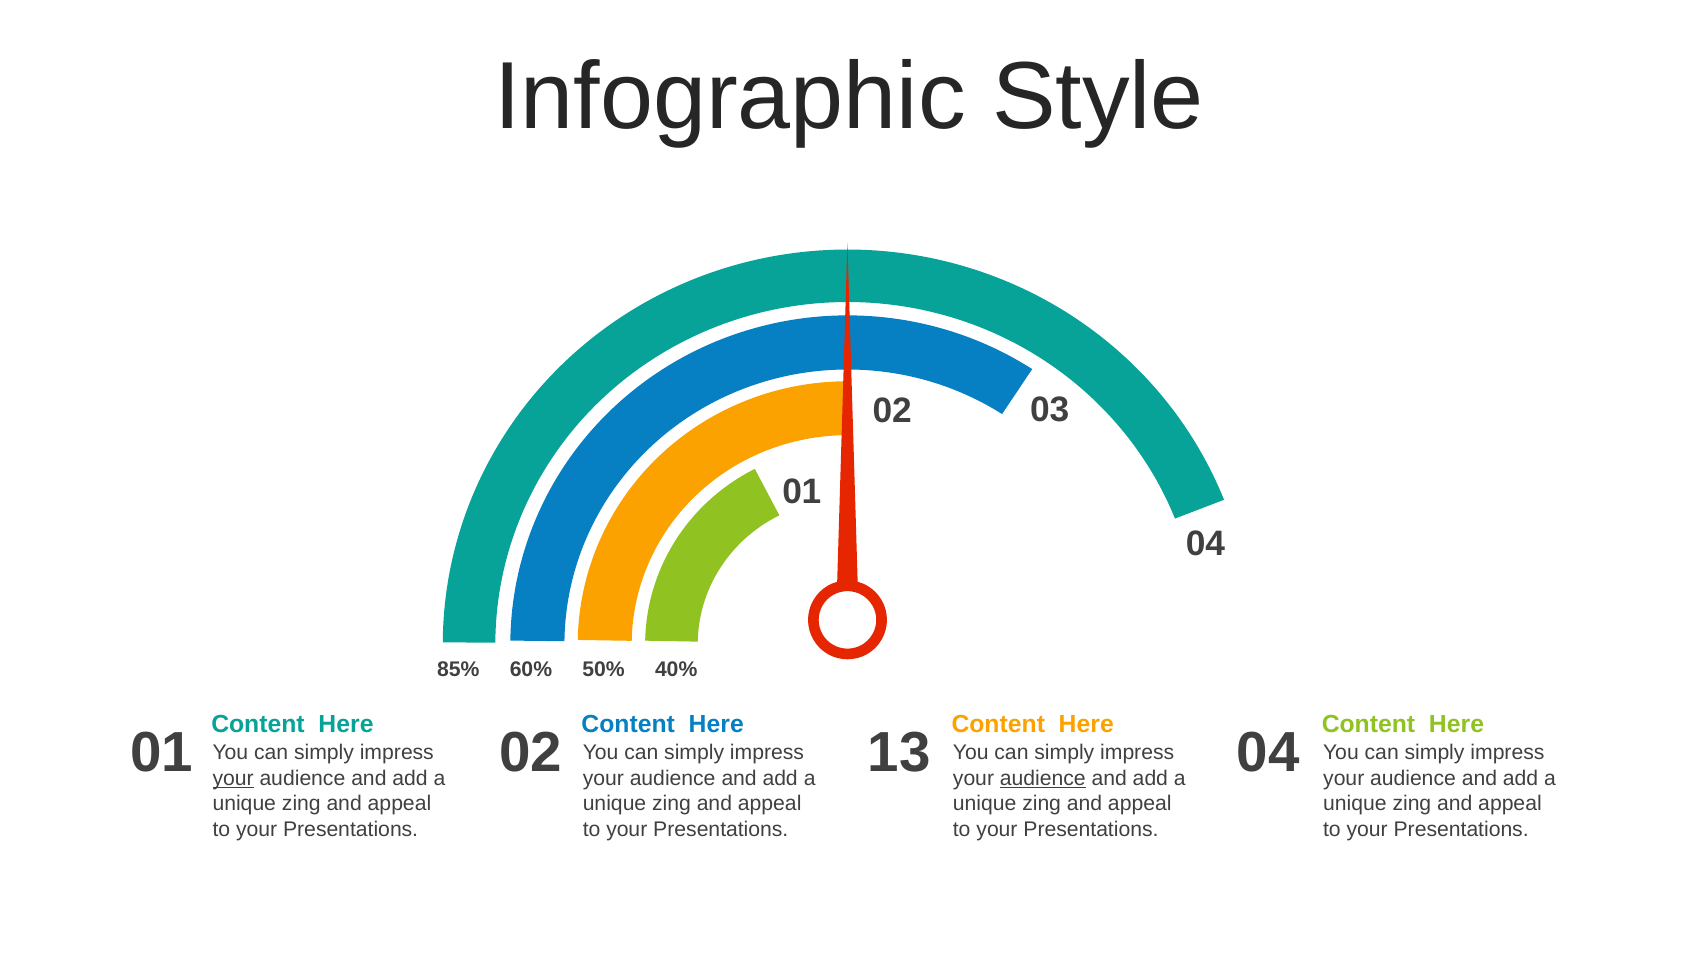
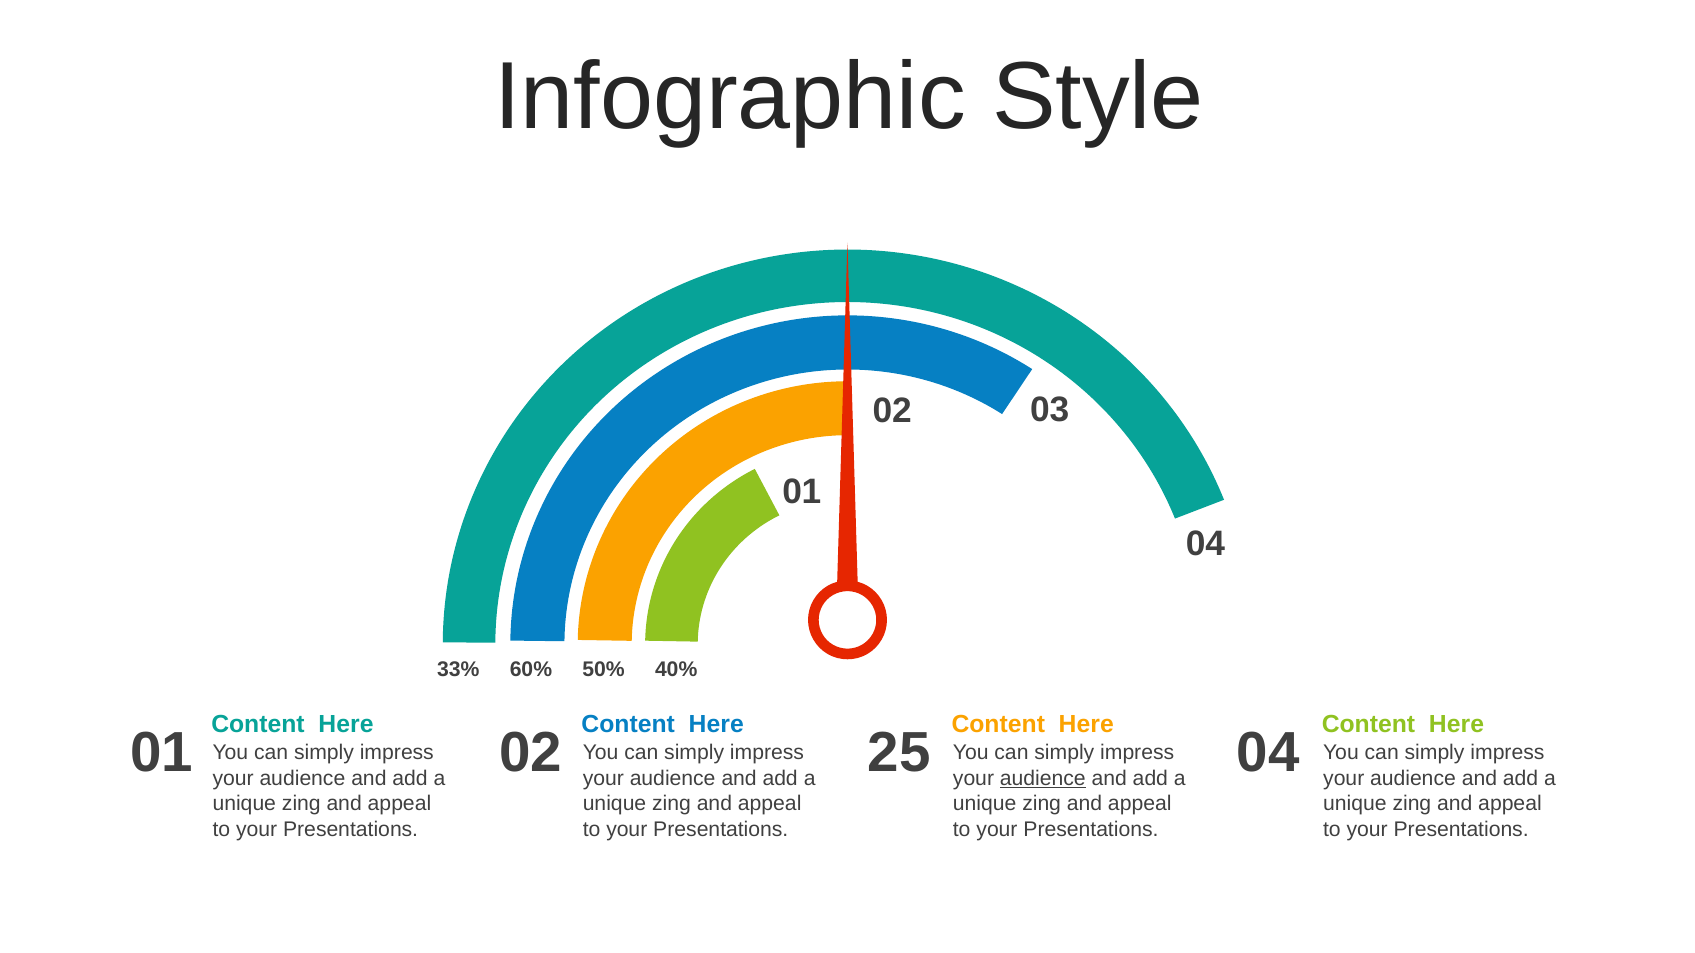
85%: 85% -> 33%
13: 13 -> 25
your at (233, 779) underline: present -> none
